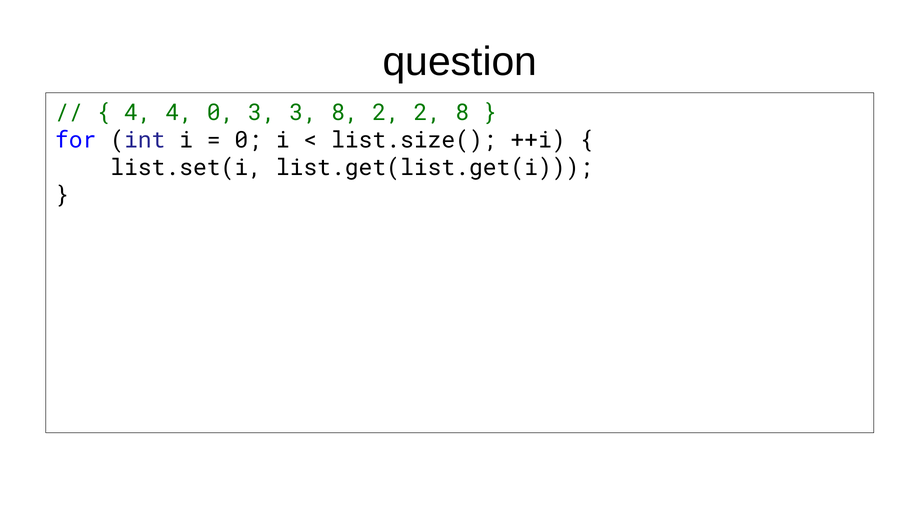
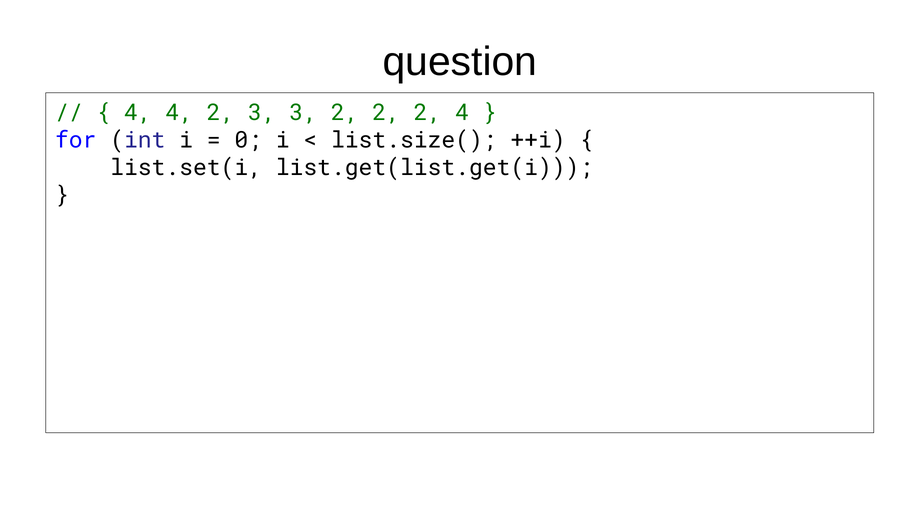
4 0: 0 -> 2
3 8: 8 -> 2
2 8: 8 -> 4
